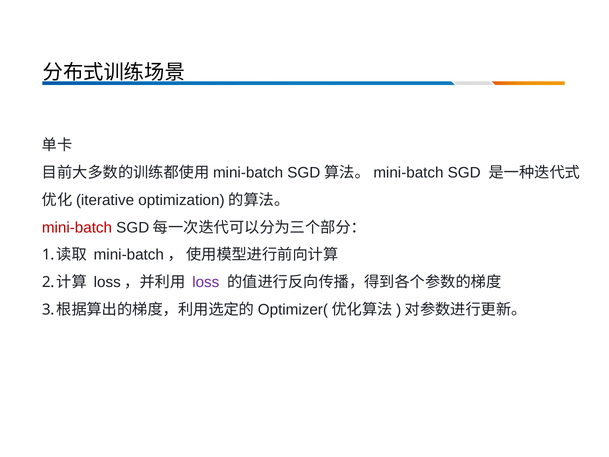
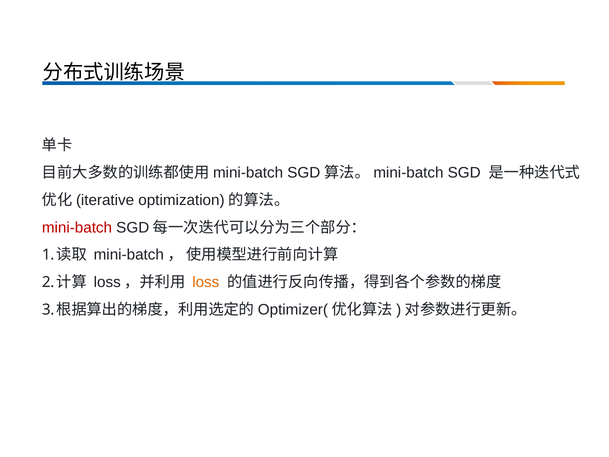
loss colour: purple -> orange
